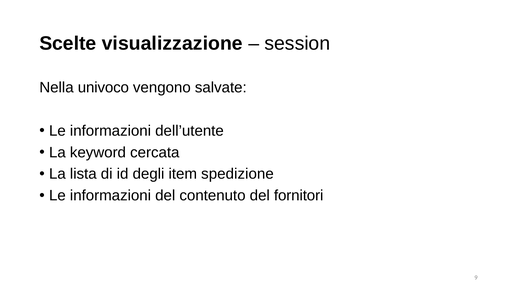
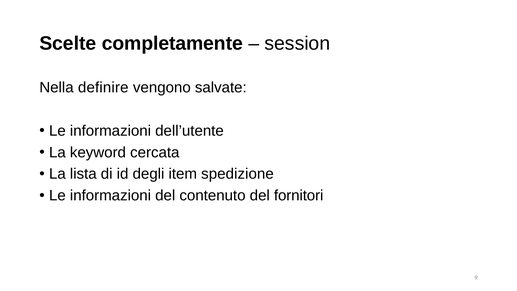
visualizzazione: visualizzazione -> completamente
univoco: univoco -> definire
